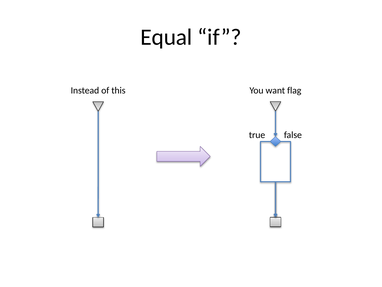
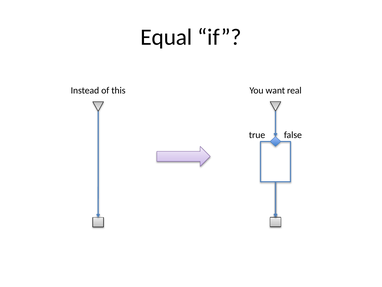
flag: flag -> real
